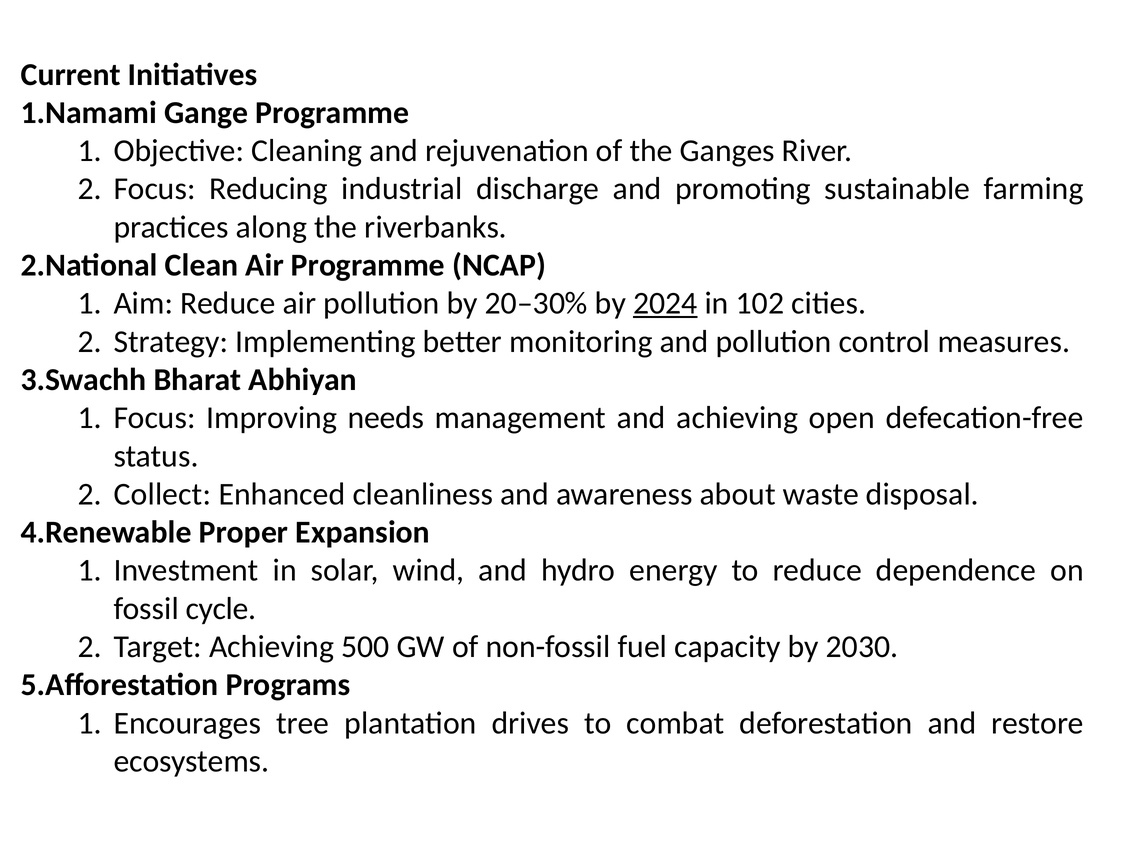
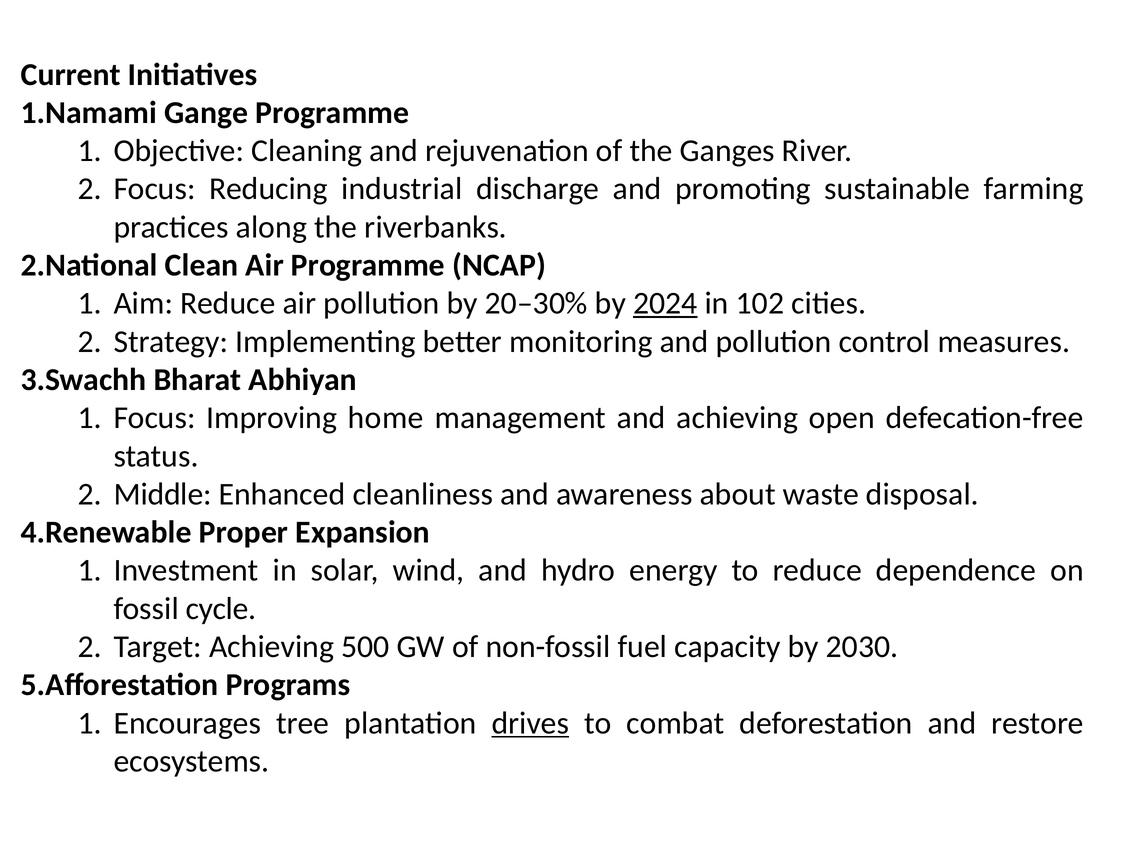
needs: needs -> home
Collect: Collect -> Middle
drives underline: none -> present
